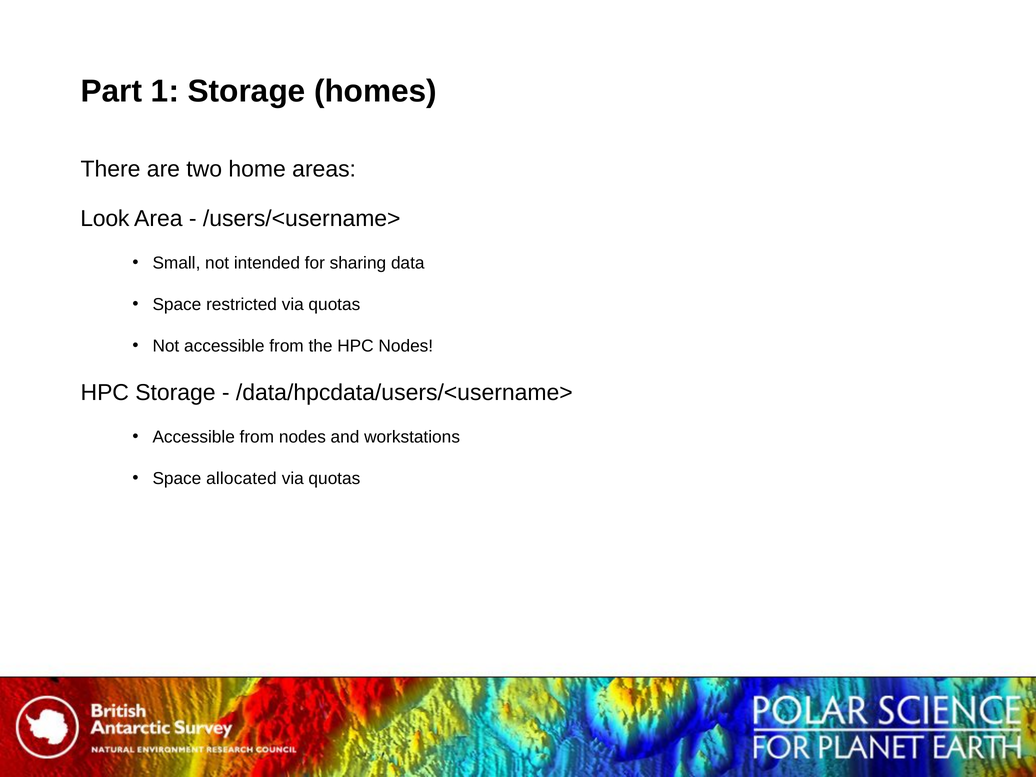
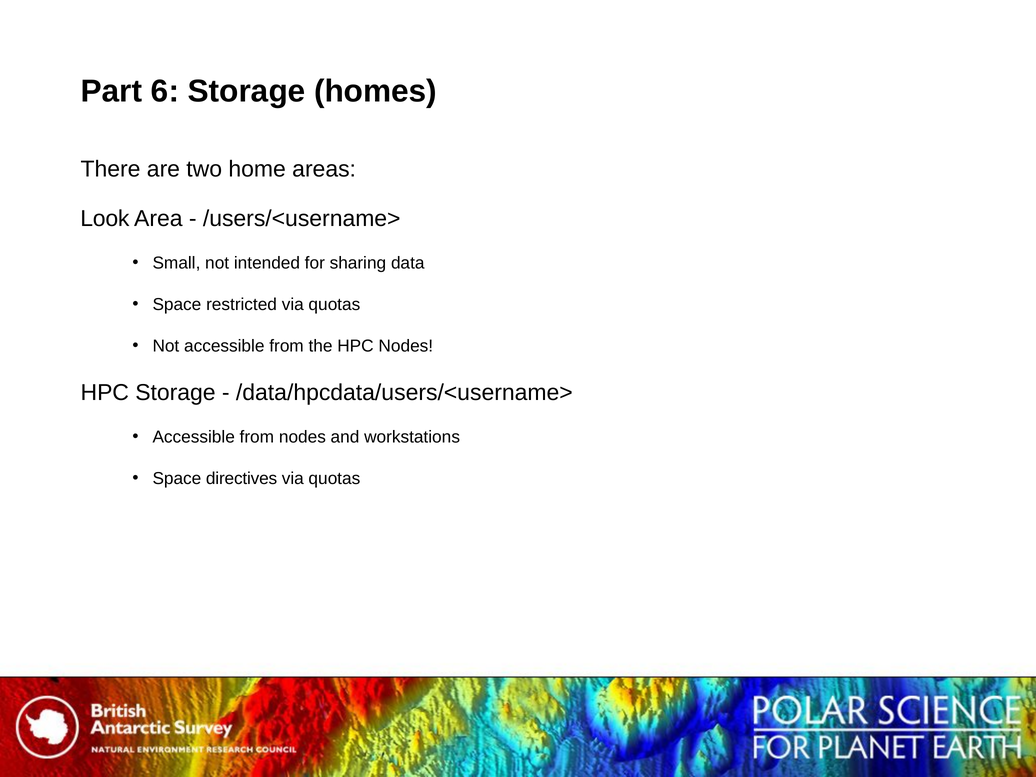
1: 1 -> 6
allocated: allocated -> directives
